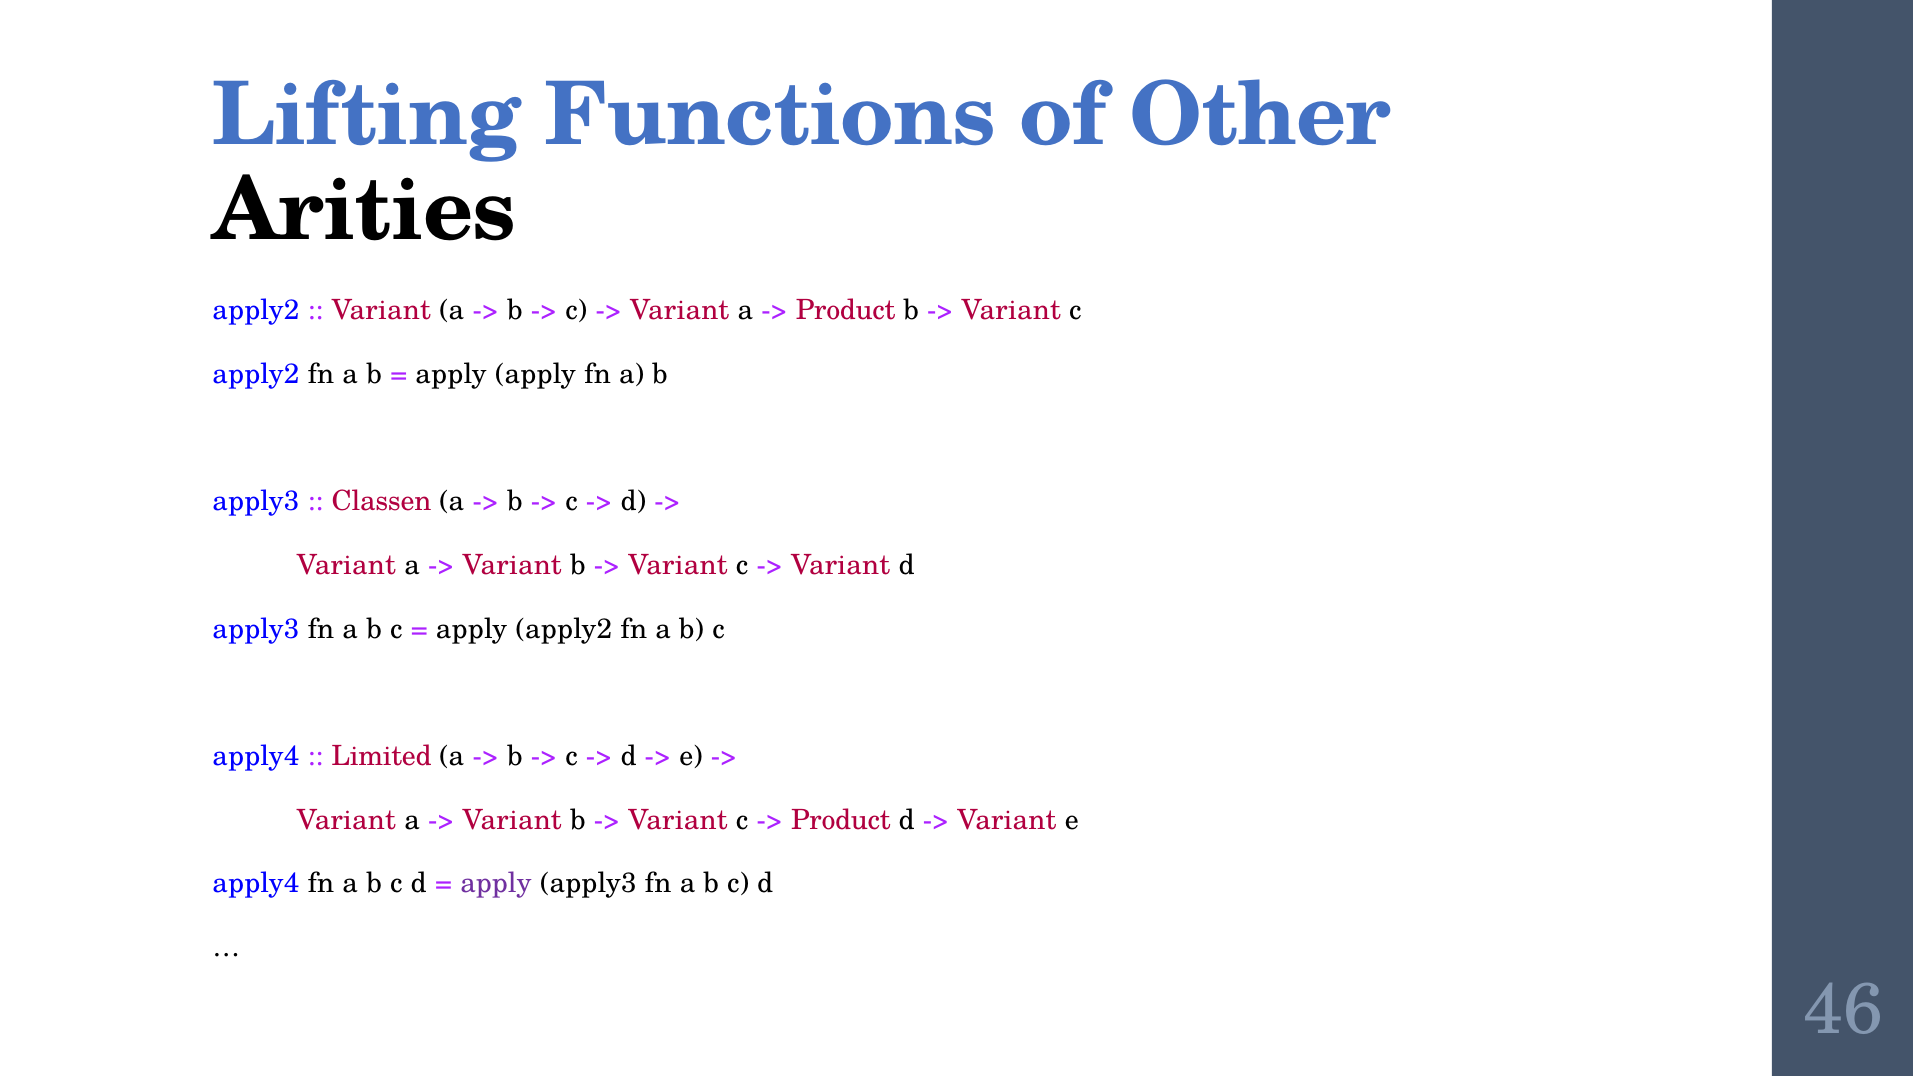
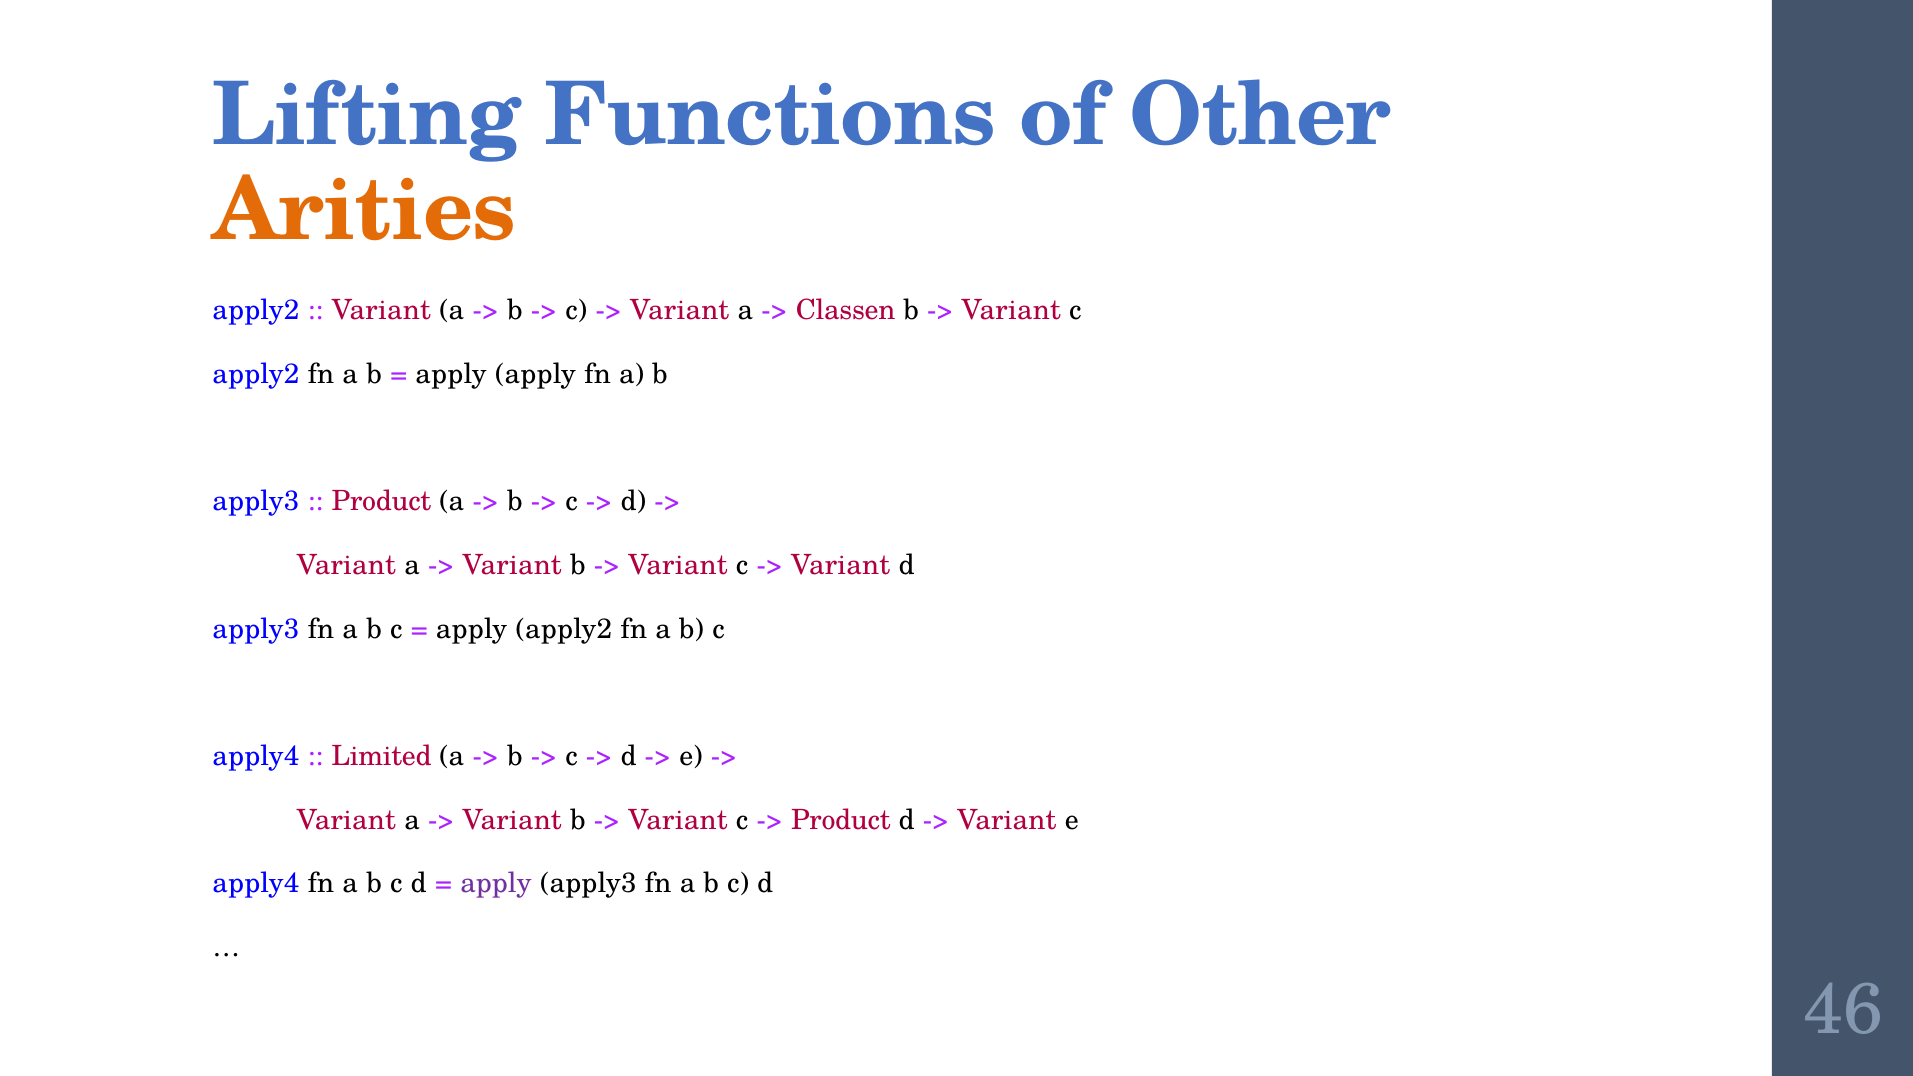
Arities colour: black -> orange
Product at (846, 310): Product -> Classen
Classen at (382, 502): Classen -> Product
